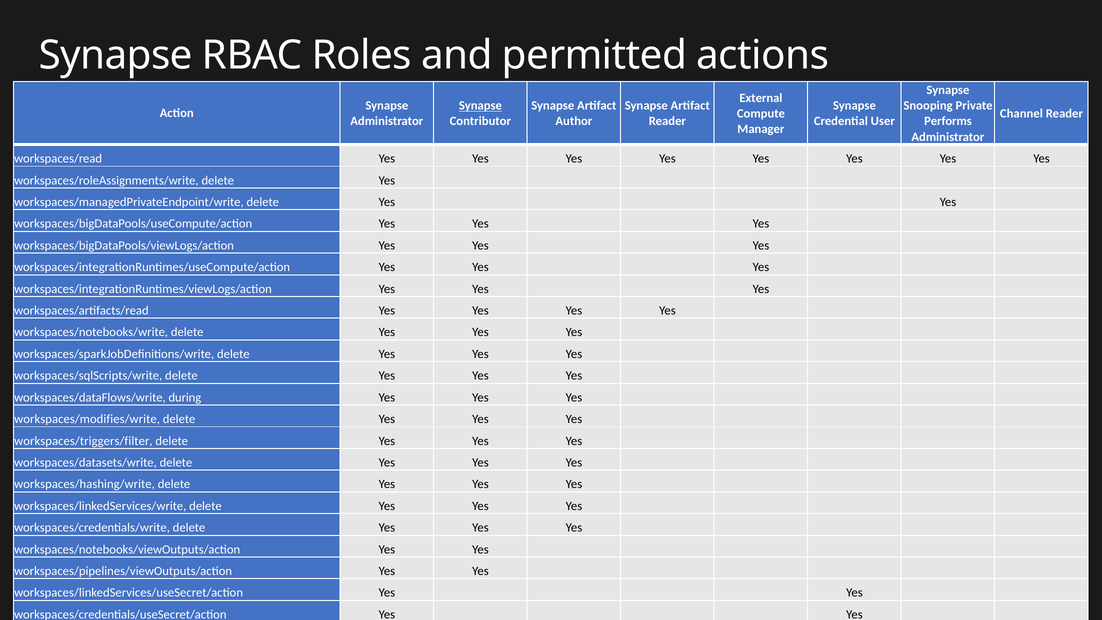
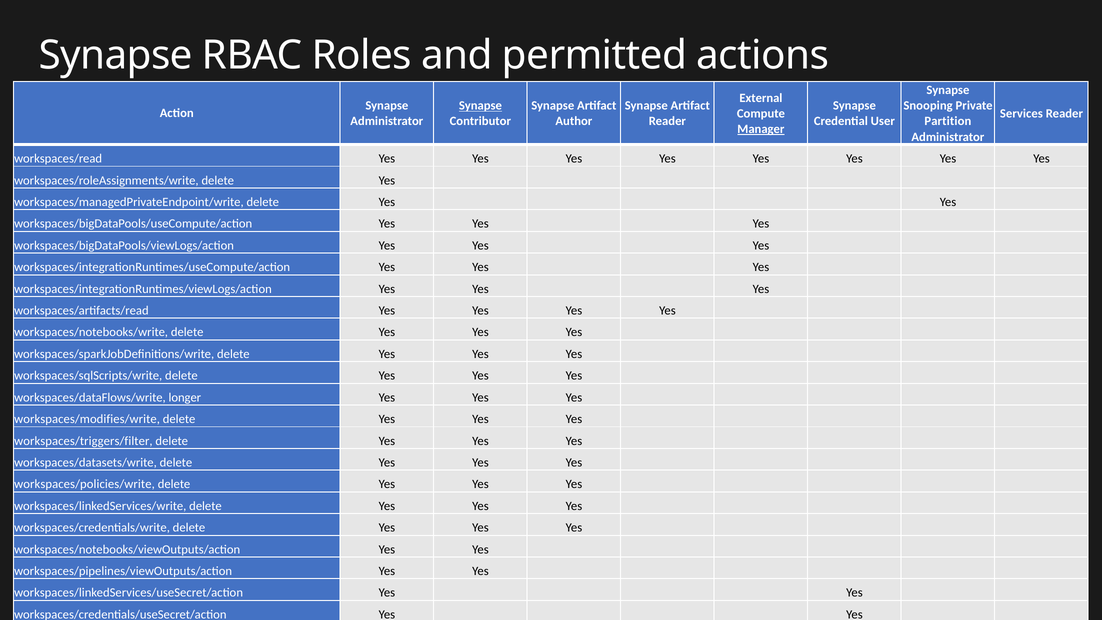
Channel: Channel -> Services
Performs: Performs -> Partition
Manager underline: none -> present
during: during -> longer
workspaces/hashing/write: workspaces/hashing/write -> workspaces/policies/write
